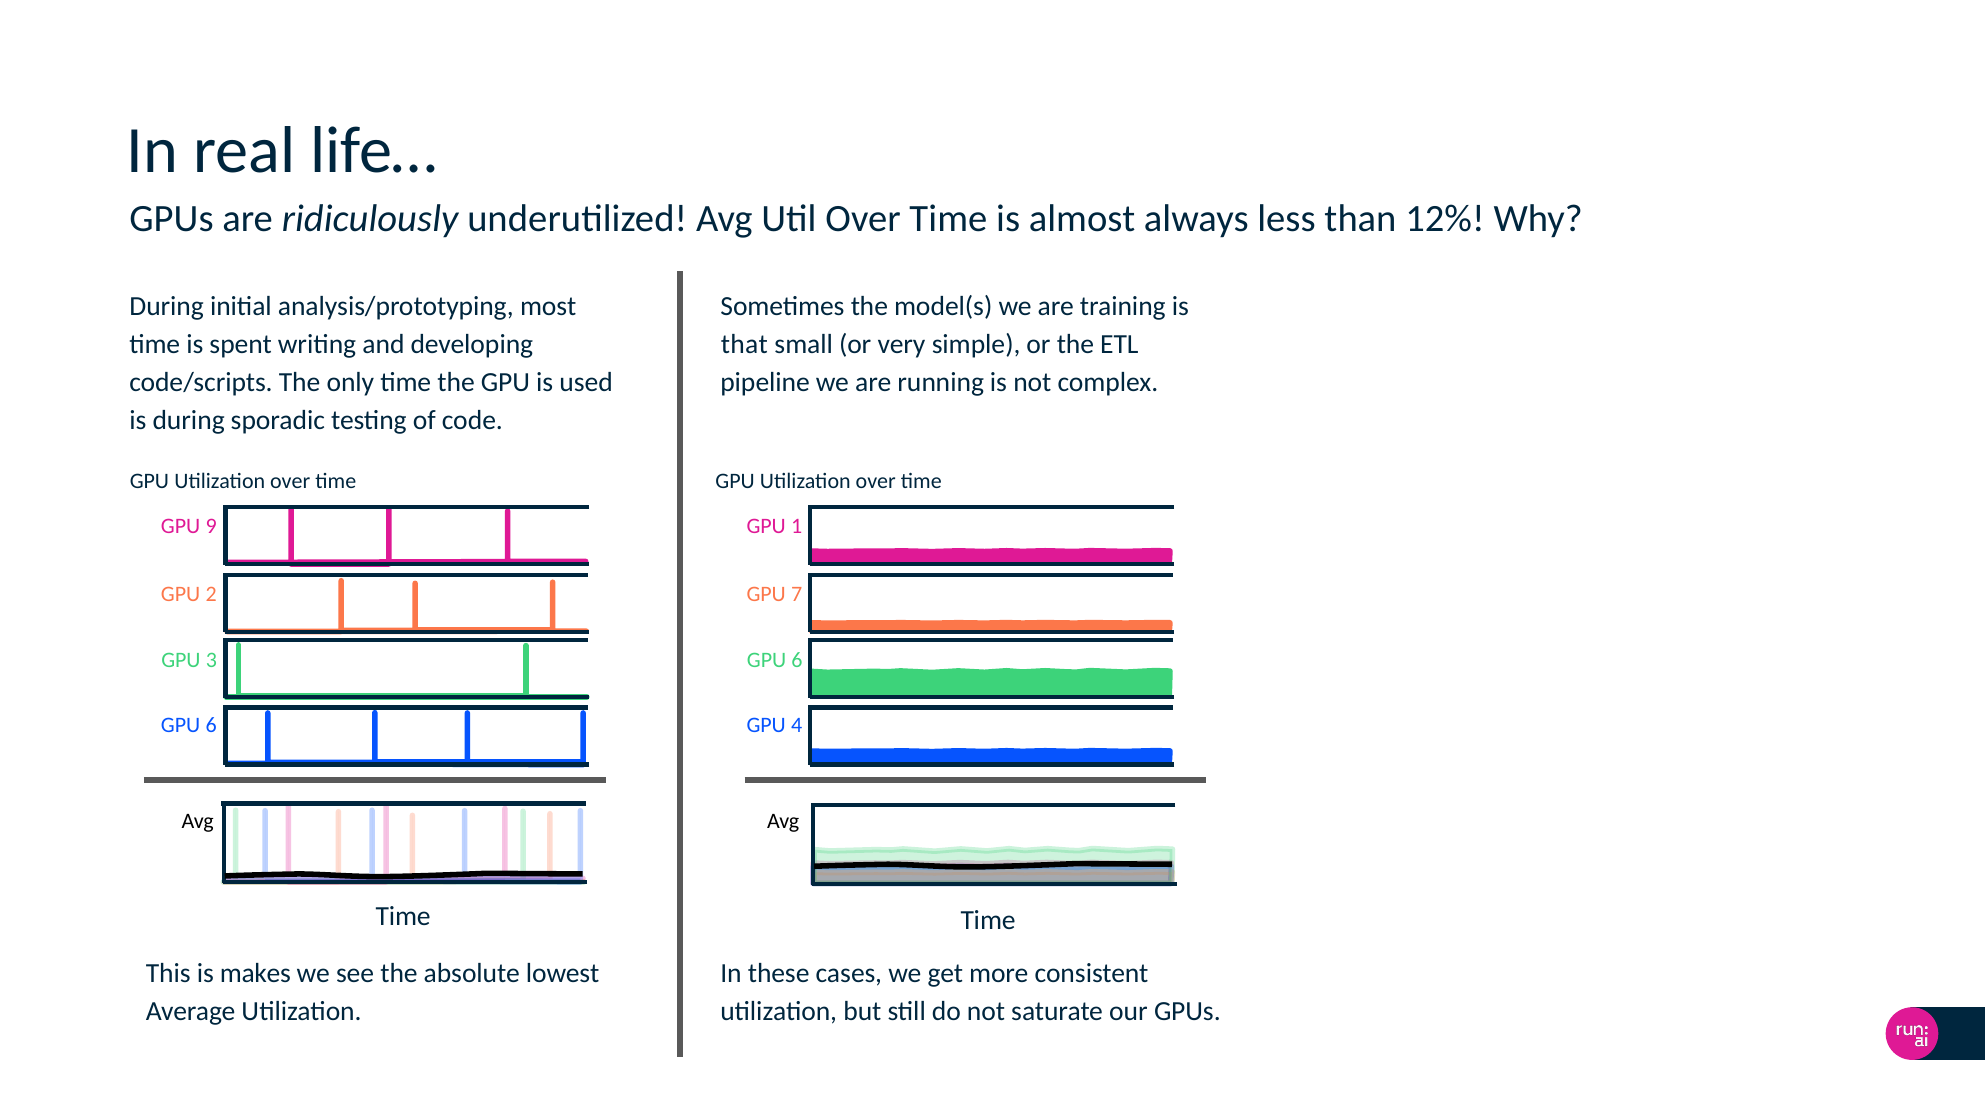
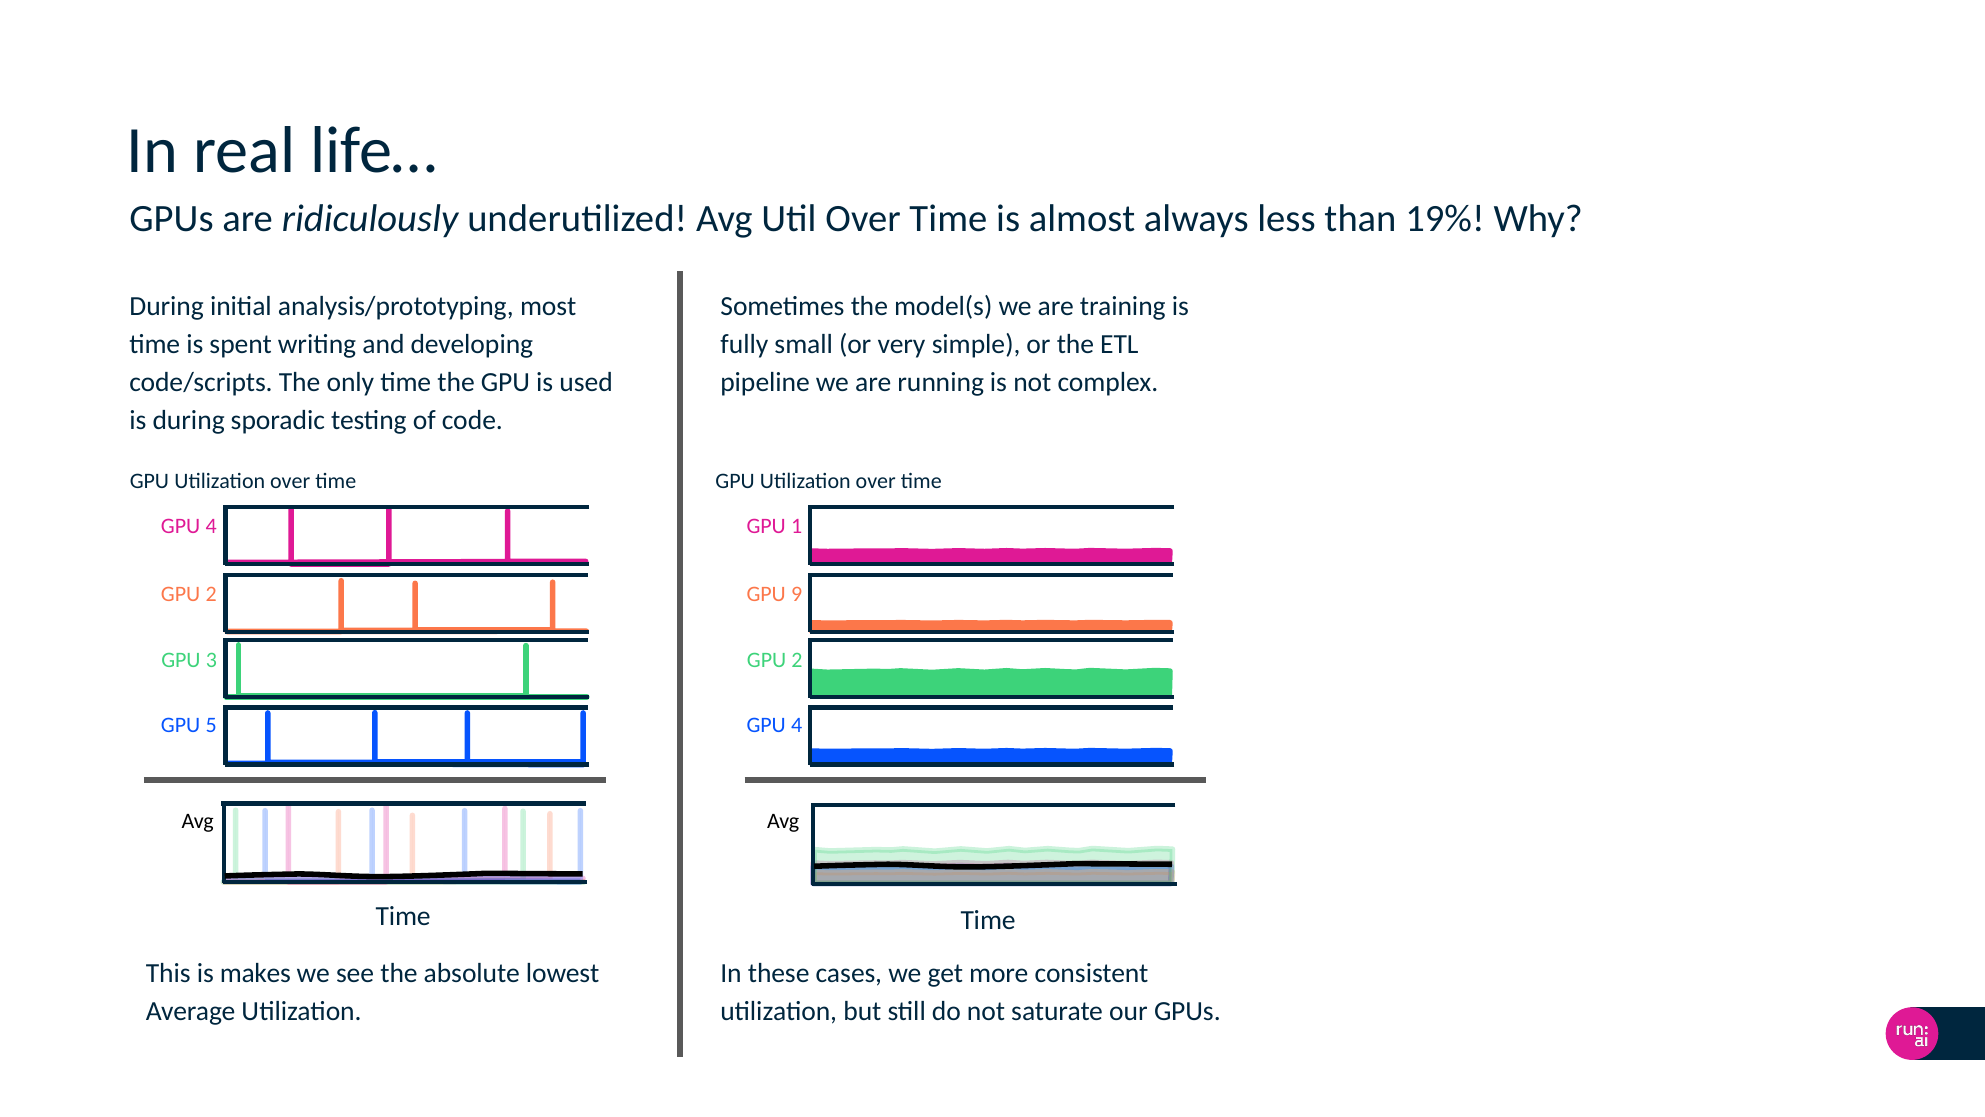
12%: 12% -> 19%
that: that -> fully
9 at (211, 526): 9 -> 4
7: 7 -> 9
6 at (797, 660): 6 -> 2
6 at (211, 725): 6 -> 5
